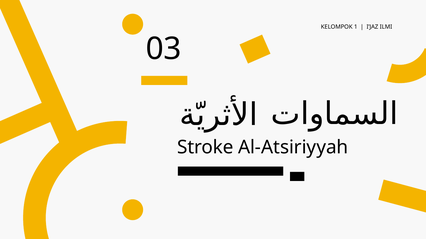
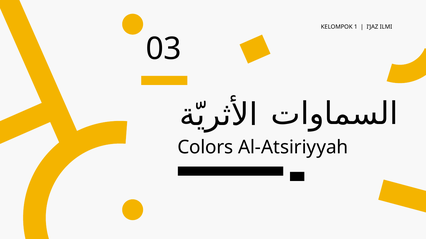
Stroke: Stroke -> Colors
